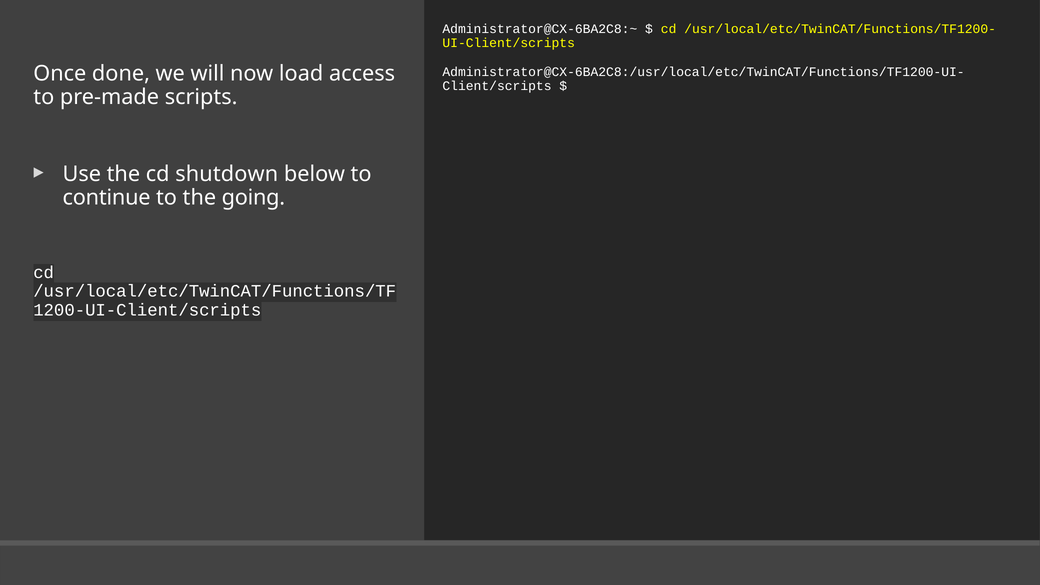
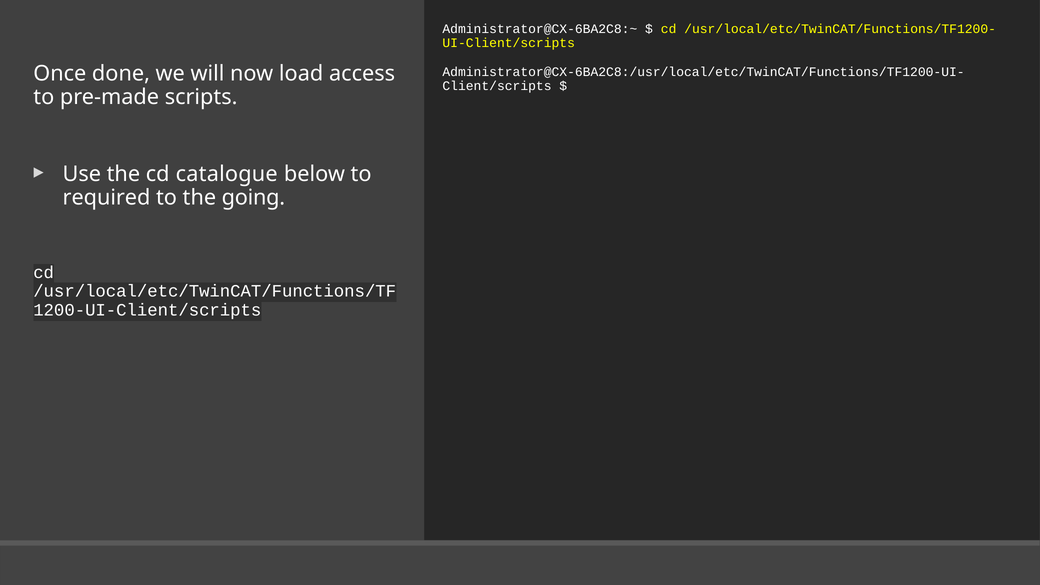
shutdown: shutdown -> catalogue
continue: continue -> required
